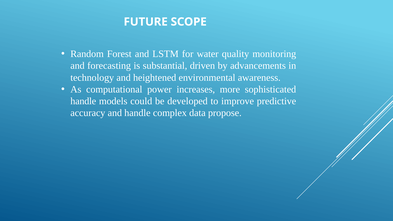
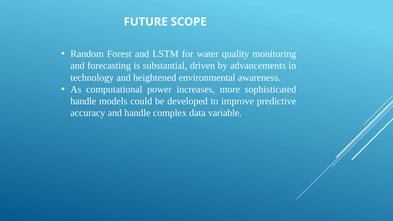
propose: propose -> variable
